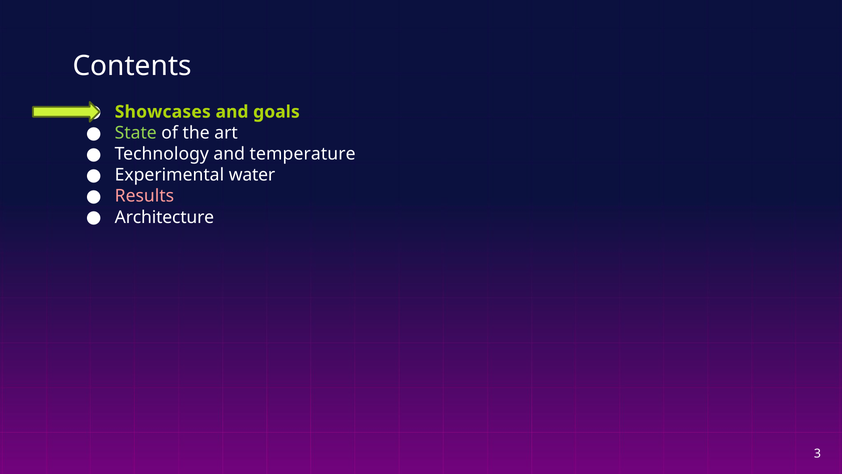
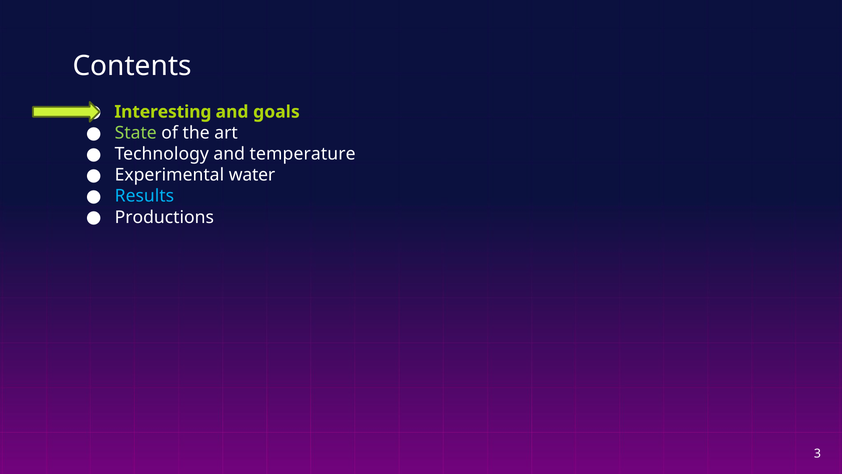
Showcases: Showcases -> Interesting
Results colour: pink -> light blue
Architecture: Architecture -> Productions
